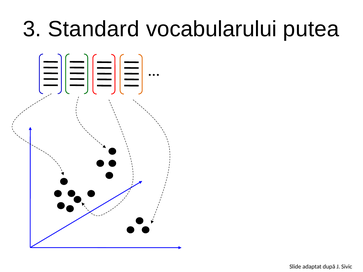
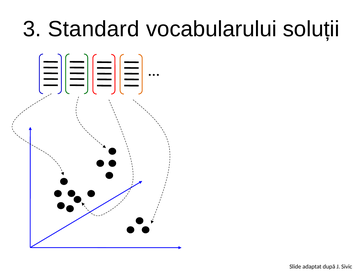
putea: putea -> soluții
